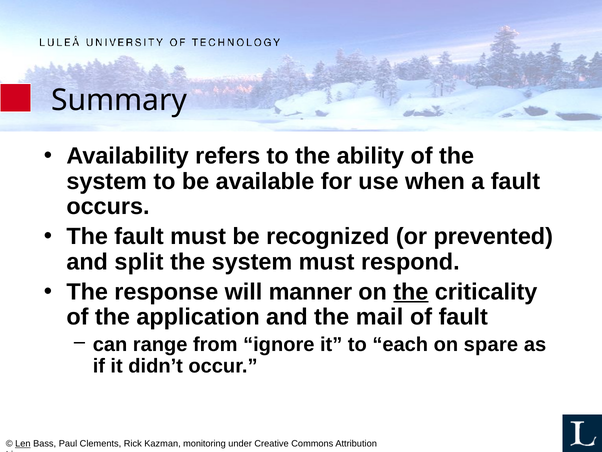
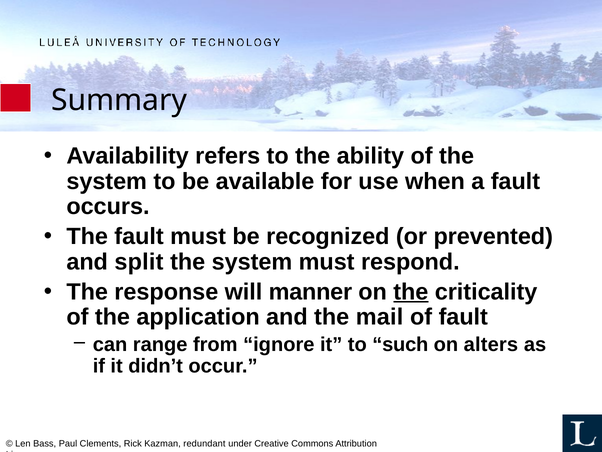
each: each -> such
spare: spare -> alters
Len underline: present -> none
monitoring: monitoring -> redundant
